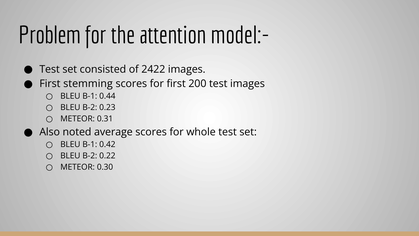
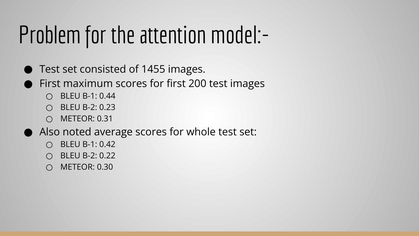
2422: 2422 -> 1455
stemming: stemming -> maximum
